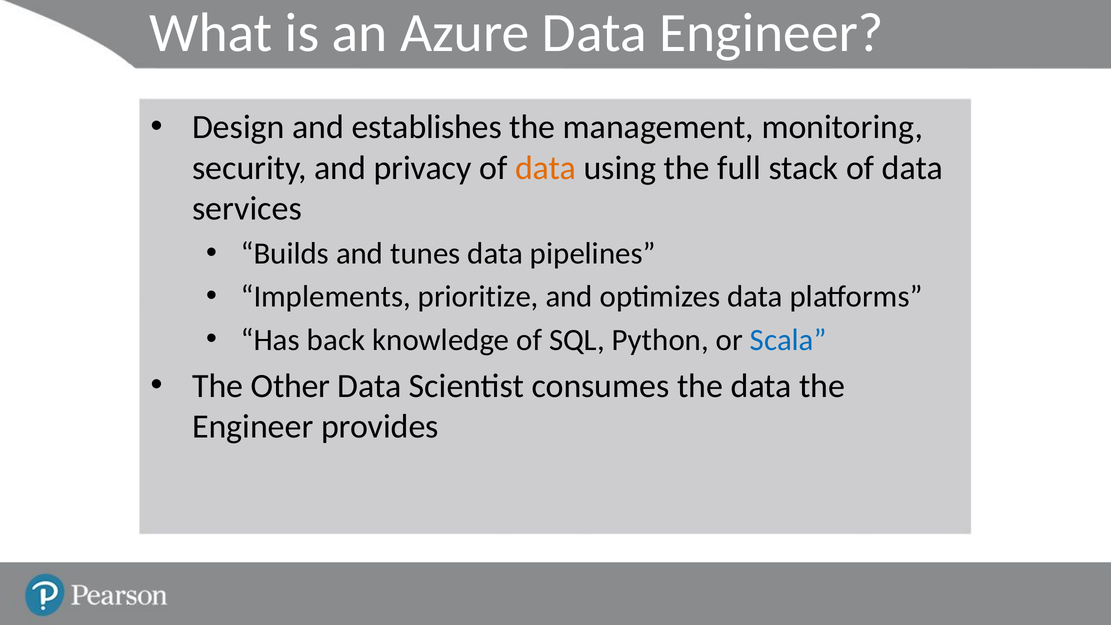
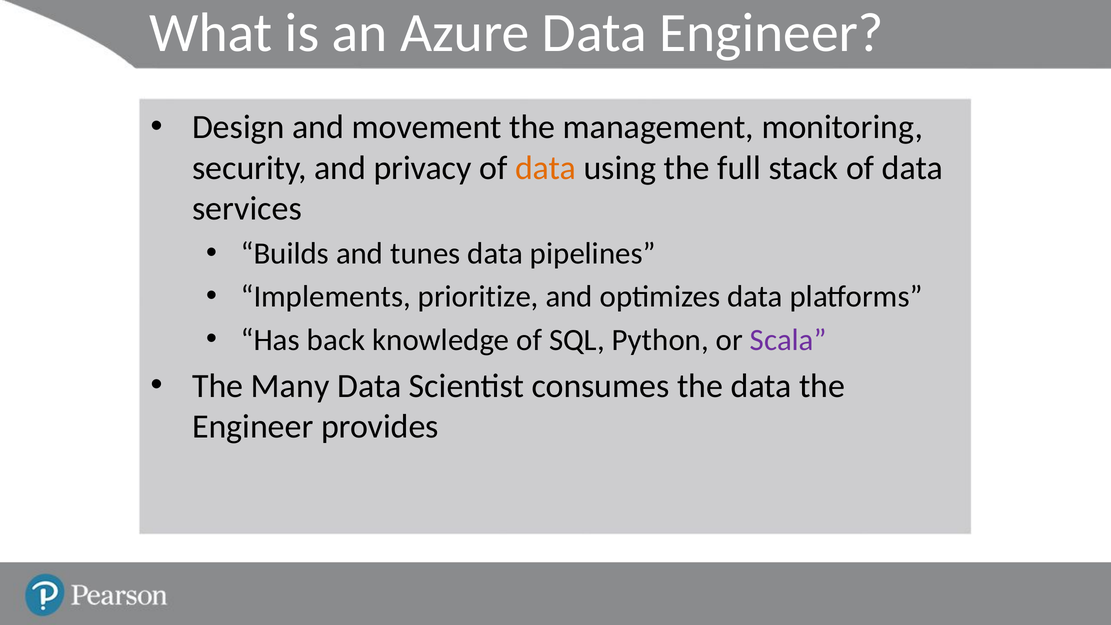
establishes: establishes -> movement
Scala colour: blue -> purple
Other: Other -> Many
